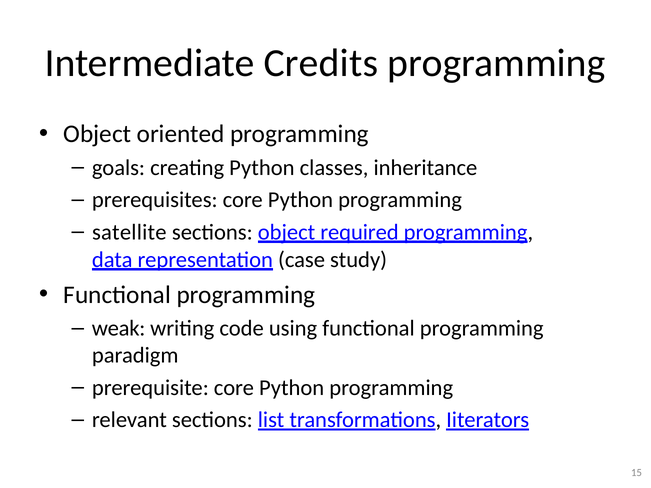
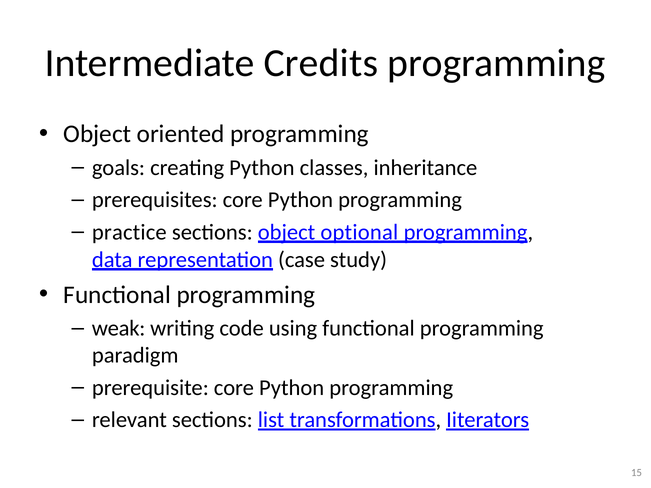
satellite: satellite -> practice
required: required -> optional
